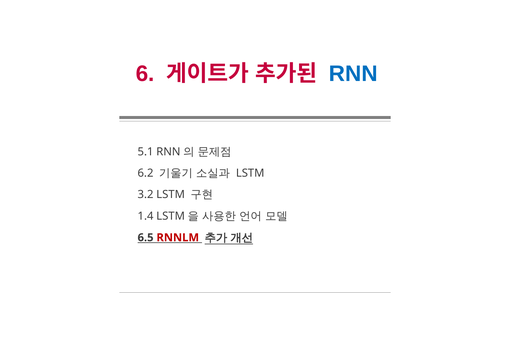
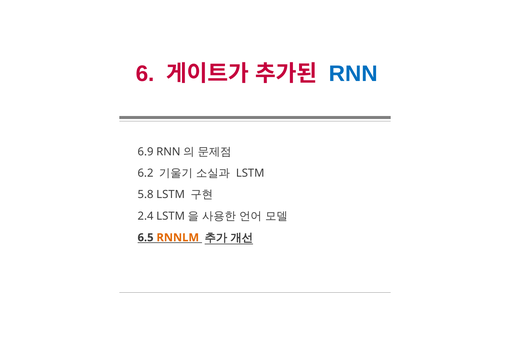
5.1: 5.1 -> 6.9
3.2: 3.2 -> 5.8
1.4: 1.4 -> 2.4
RNNLM colour: red -> orange
